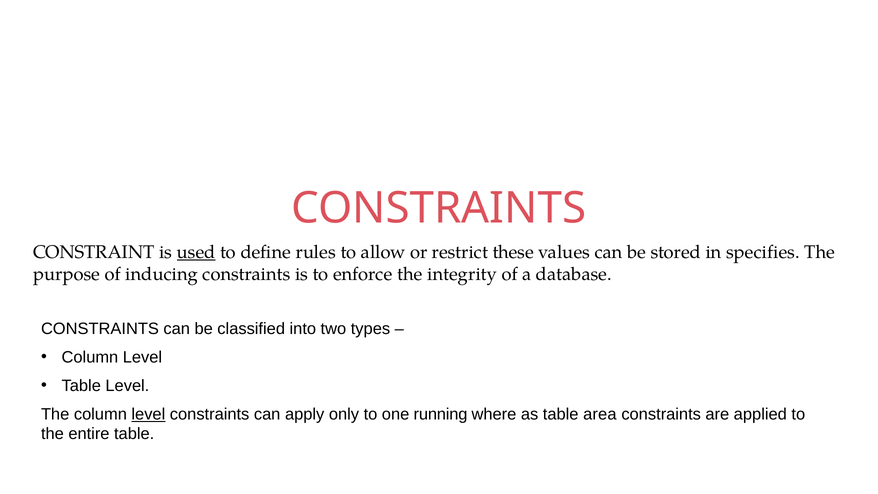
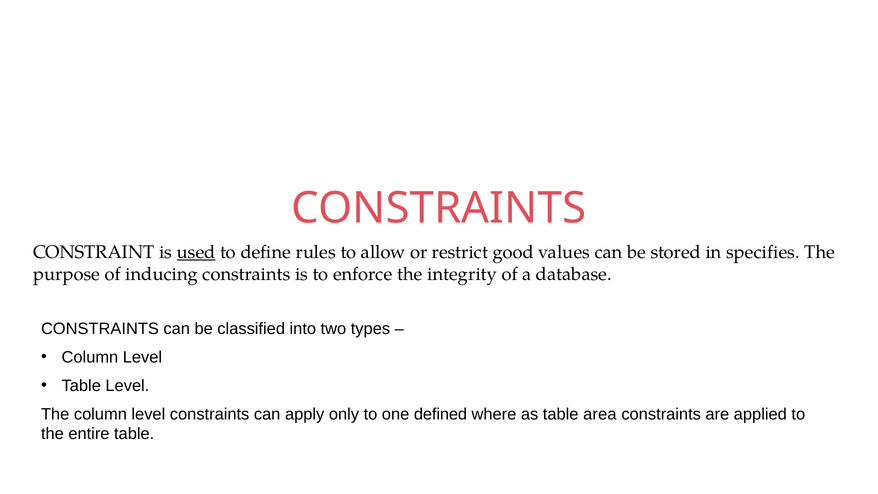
these: these -> good
level at (148, 414) underline: present -> none
running: running -> defined
